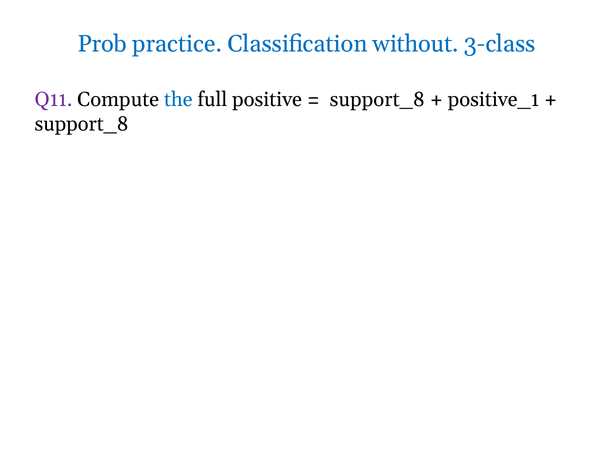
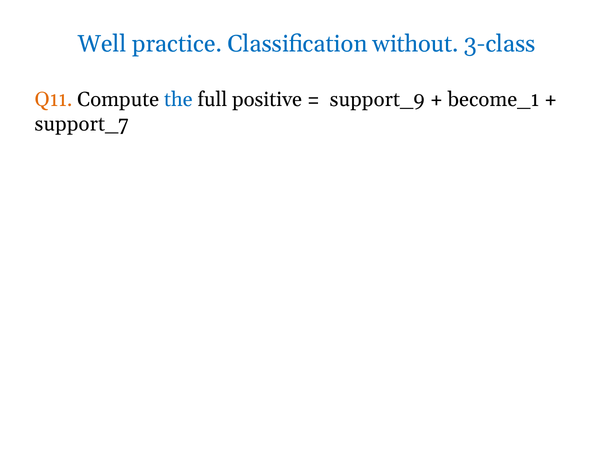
Prob: Prob -> Well
Q11 colour: purple -> orange
support_8 at (377, 100): support_8 -> support_9
positive_1: positive_1 -> become_1
support_8 at (82, 124): support_8 -> support_7
